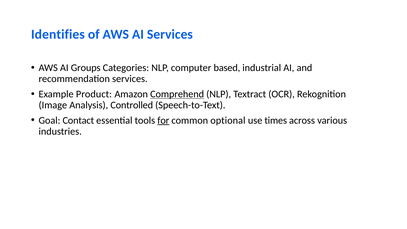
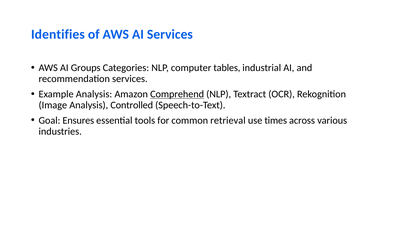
based: based -> tables
Example Product: Product -> Analysis
Contact: Contact -> Ensures
for underline: present -> none
optional: optional -> retrieval
